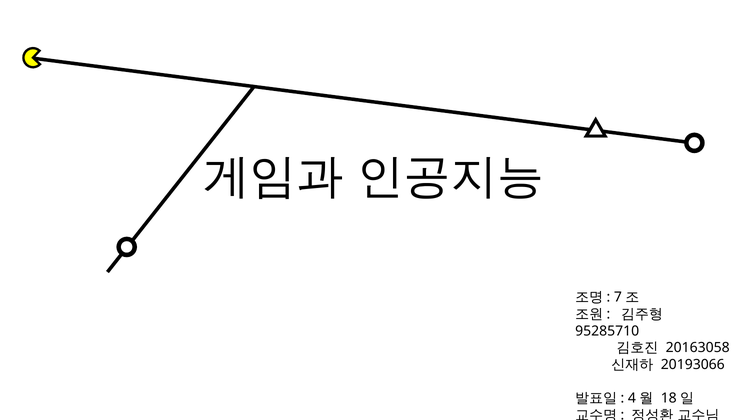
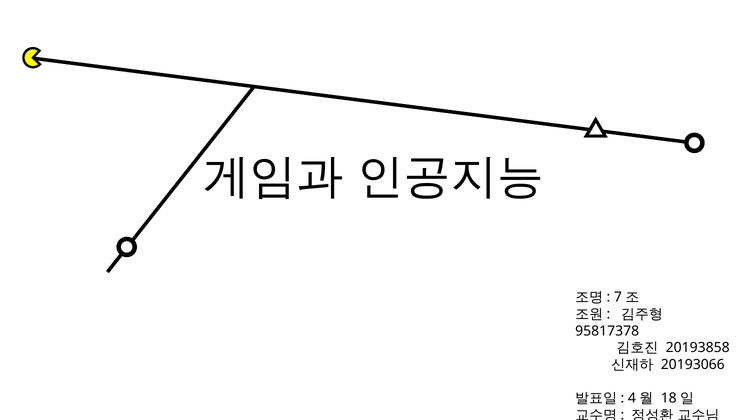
95285710: 95285710 -> 95817378
20163058: 20163058 -> 20193858
